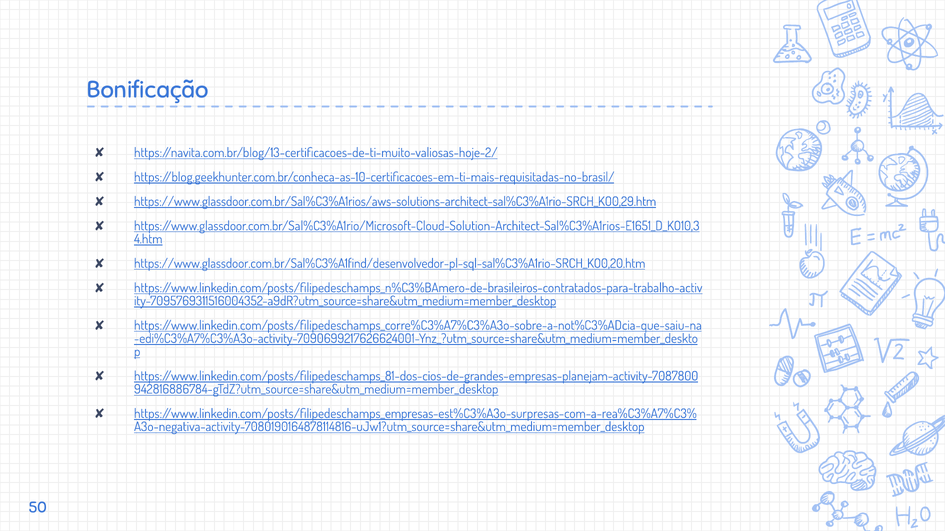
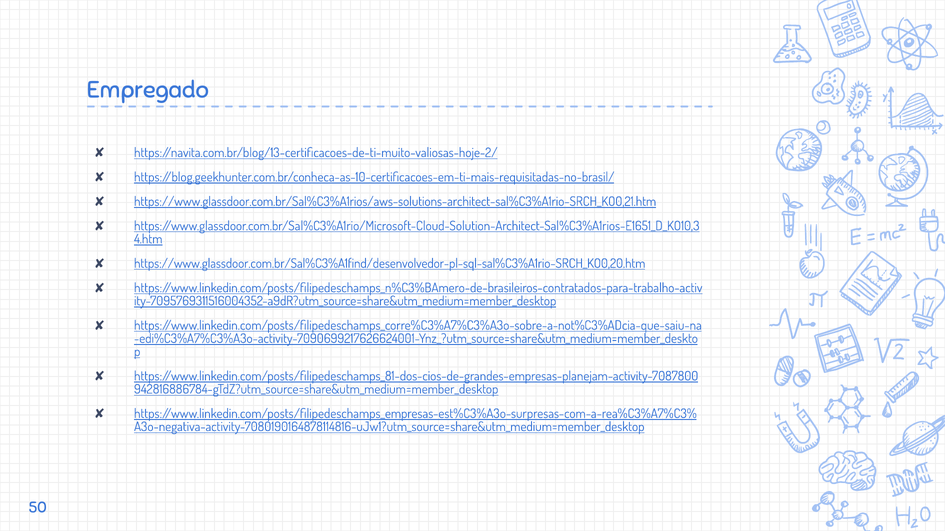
Bonificação: Bonificação -> Empregado
https://www.glassdoor.com.br/Sal%C3%A1rios/aws-solutions-architect-sal%C3%A1rio-SRCH_KO0,29.htm: https://www.glassdoor.com.br/Sal%C3%A1rios/aws-solutions-architect-sal%C3%A1rio-SRCH_KO0,29.htm -> https://www.glassdoor.com.br/Sal%C3%A1rios/aws-solutions-architect-sal%C3%A1rio-SRCH_KO0,21.htm
